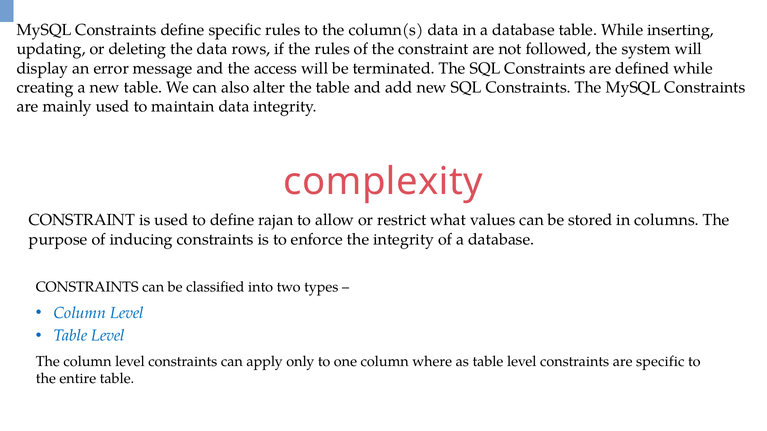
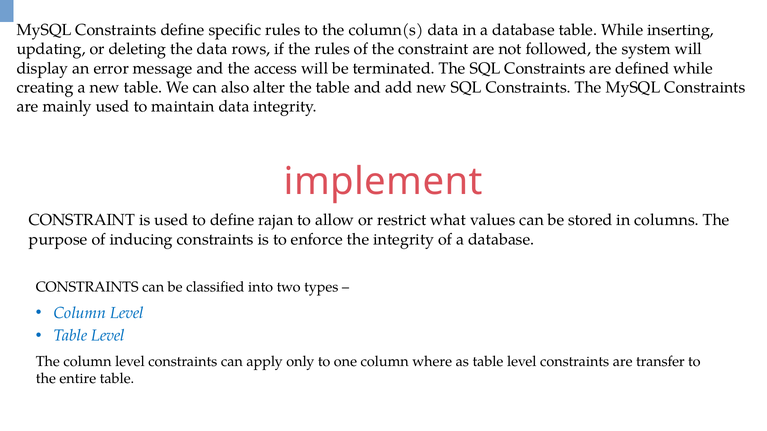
complexity: complexity -> implement
are specific: specific -> transfer
